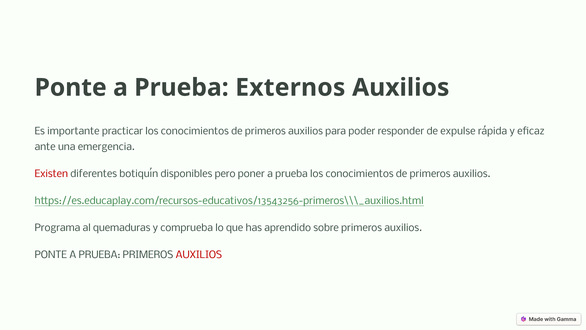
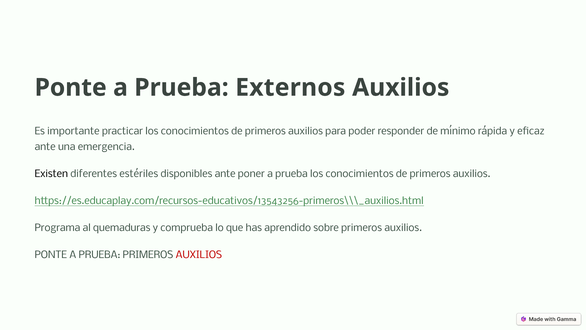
expulse: expulse -> mínimo
Existen colour: red -> black
botiquín: botiquín -> estériles
disponibles pero: pero -> ante
